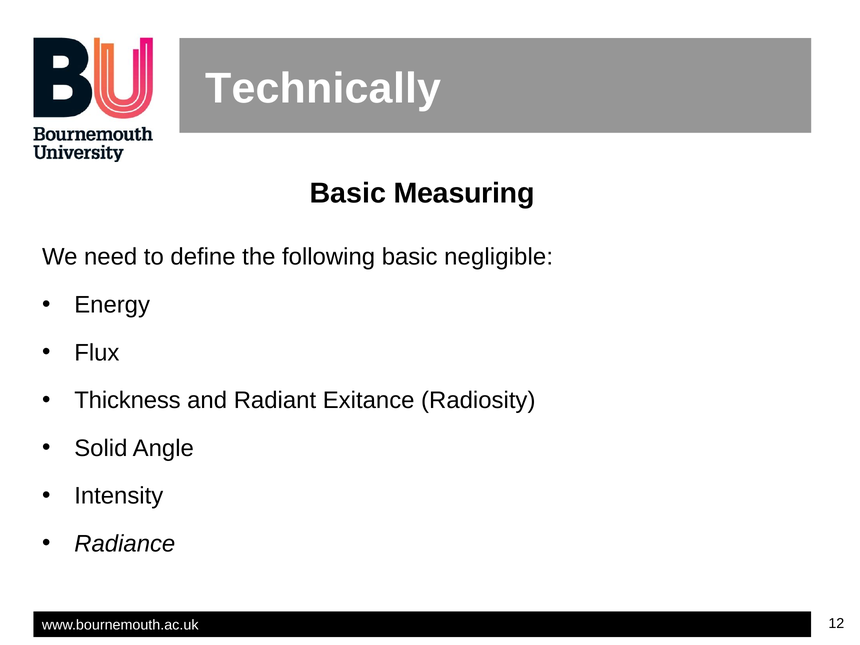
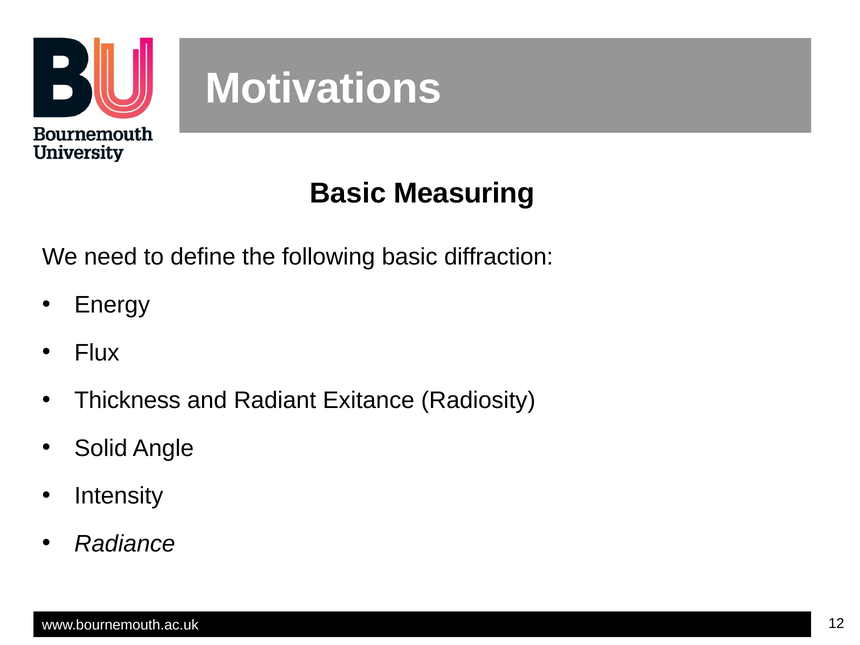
Technically: Technically -> Motivations
negligible: negligible -> diffraction
